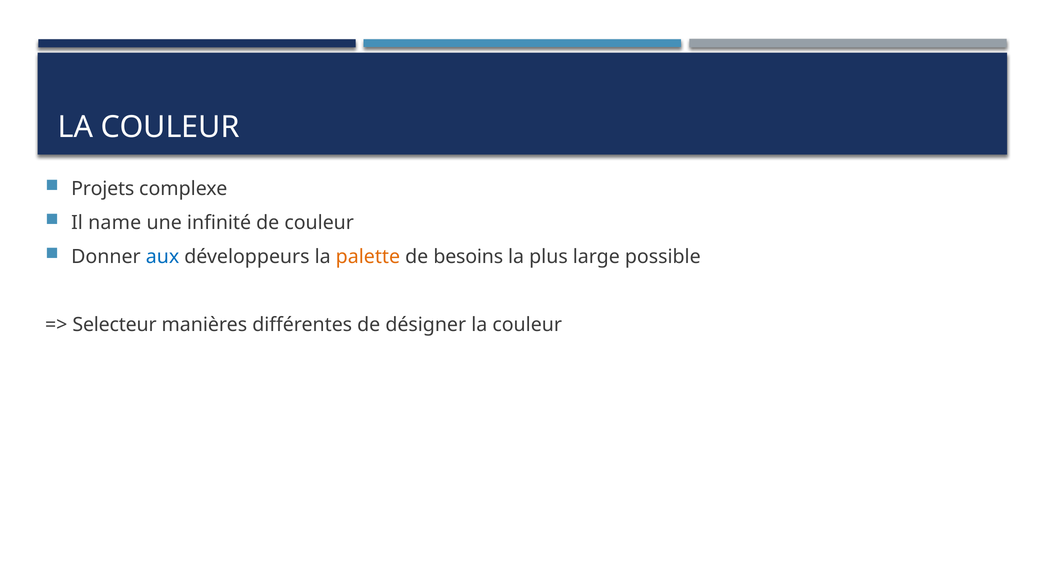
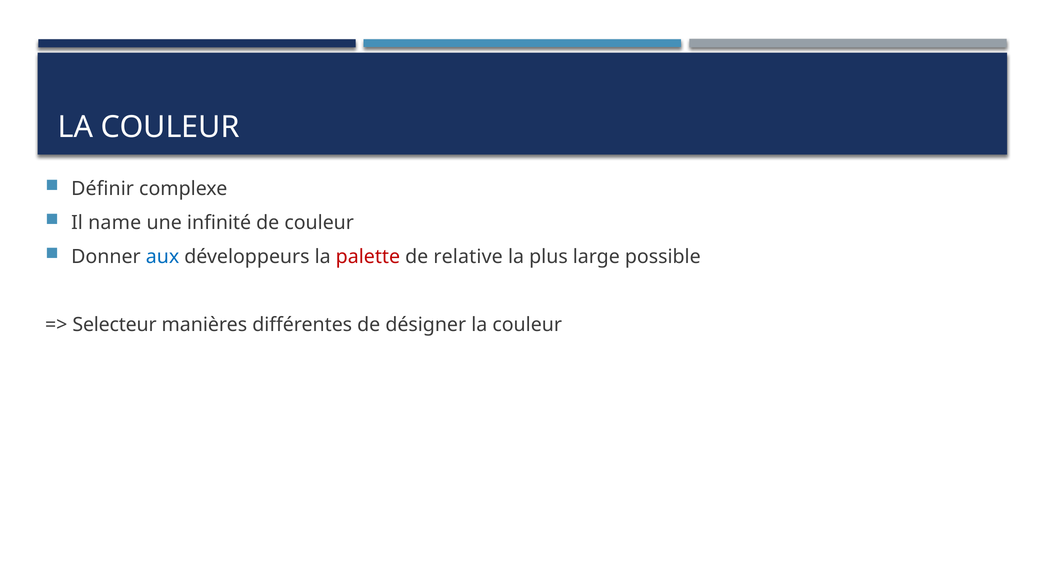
Projets: Projets -> Définir
palette colour: orange -> red
besoins: besoins -> relative
